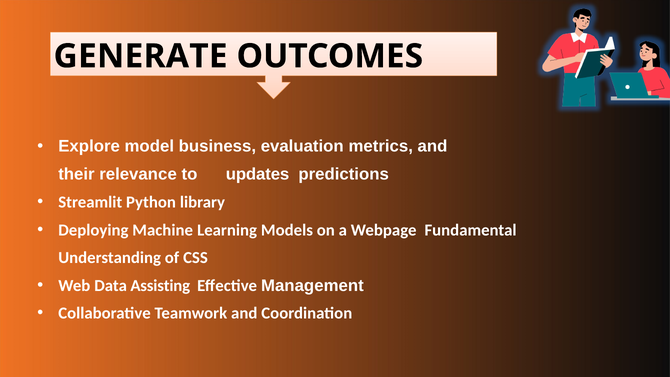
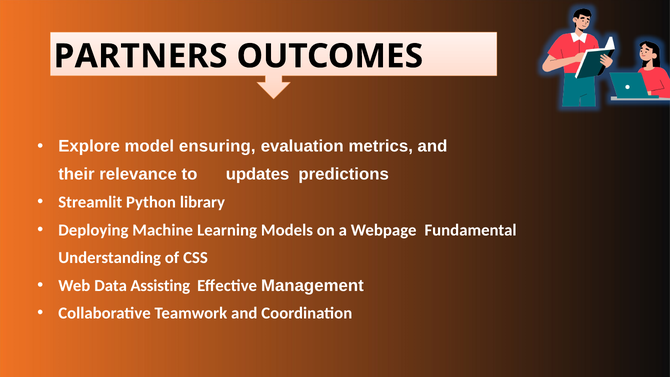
GENERATE: GENERATE -> PARTNERS
business: business -> ensuring
